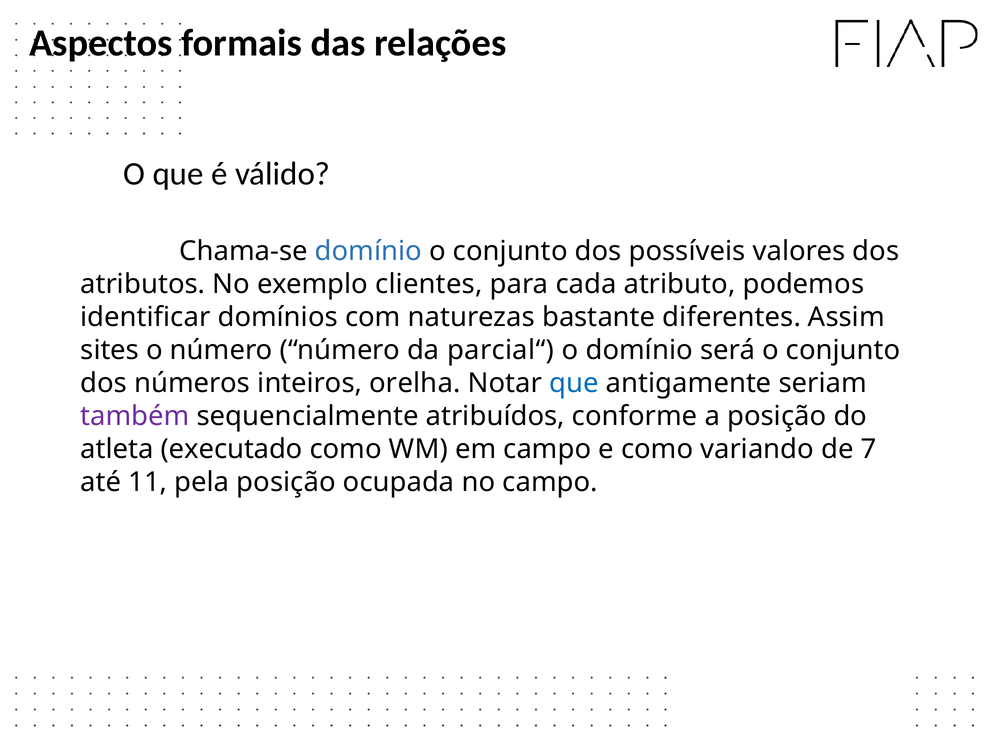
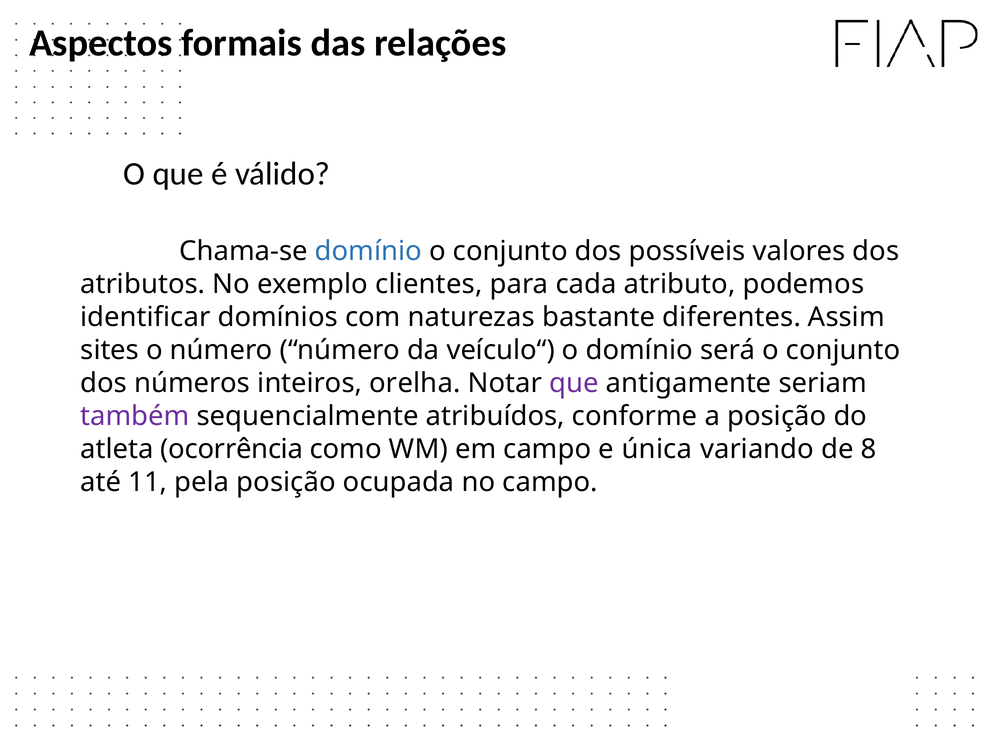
parcial“: parcial“ -> veículo“
que at (574, 384) colour: blue -> purple
executado: executado -> ocorrência
e como: como -> única
7: 7 -> 8
